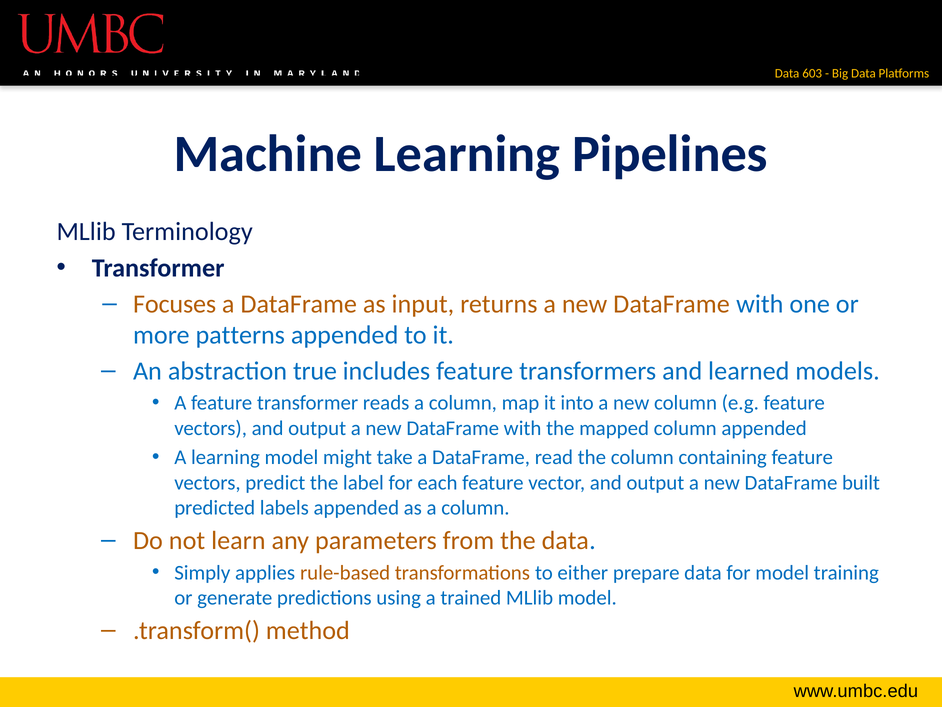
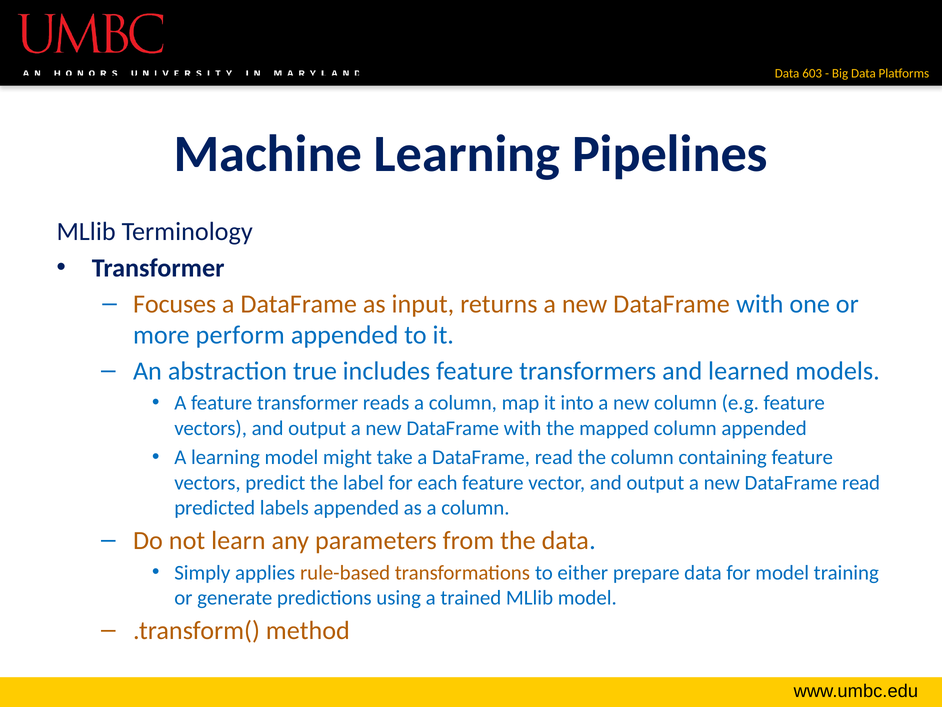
patterns: patterns -> perform
new DataFrame built: built -> read
